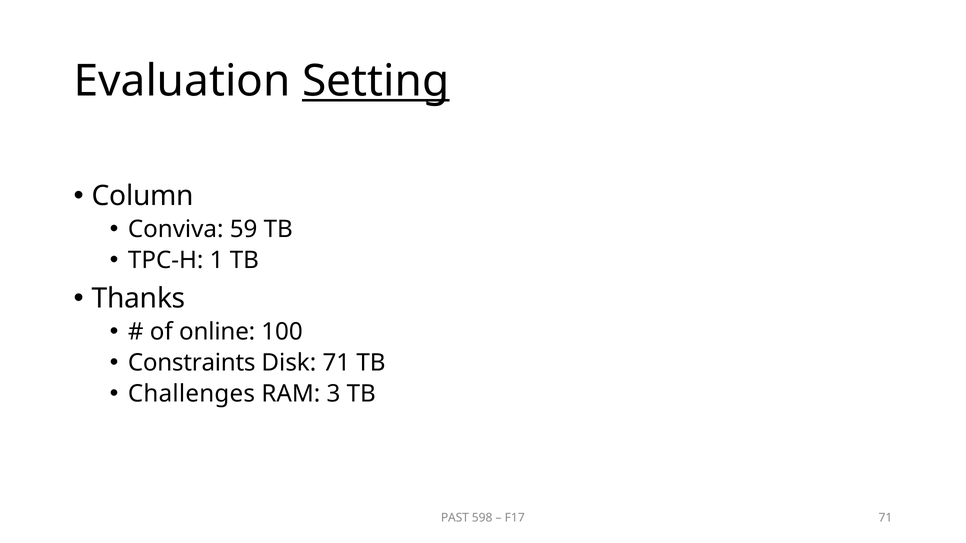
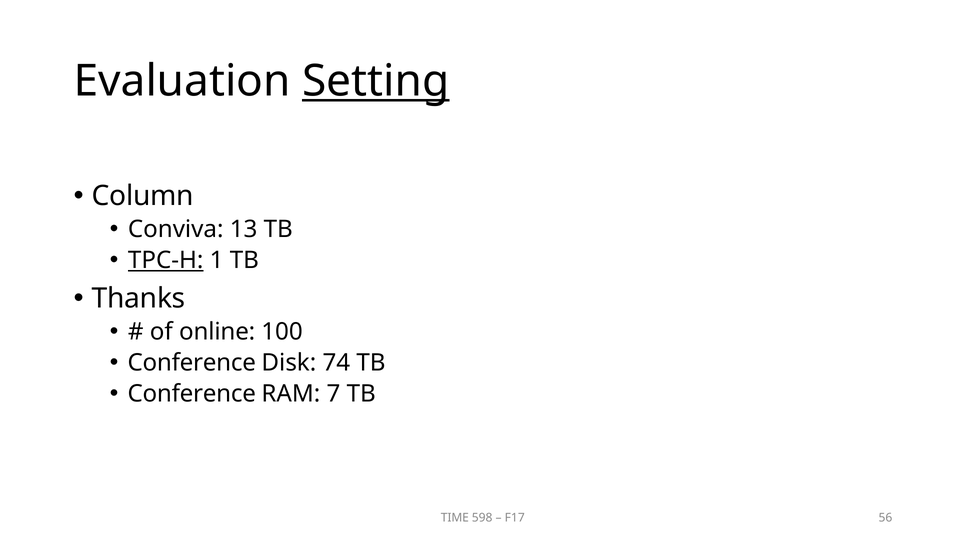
59: 59 -> 13
TPC-H underline: none -> present
Constraints at (192, 363): Constraints -> Conference
Disk 71: 71 -> 74
Challenges at (191, 394): Challenges -> Conference
3: 3 -> 7
PAST: PAST -> TIME
F17 71: 71 -> 56
